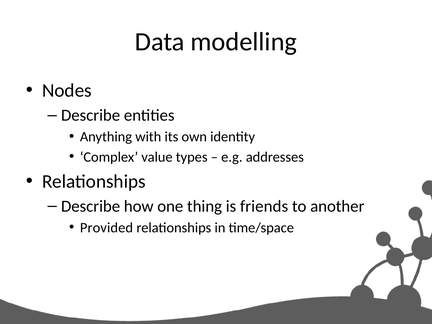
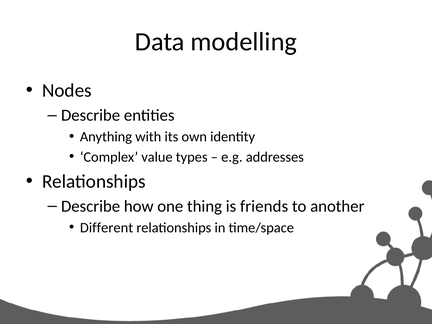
Provided: Provided -> Different
